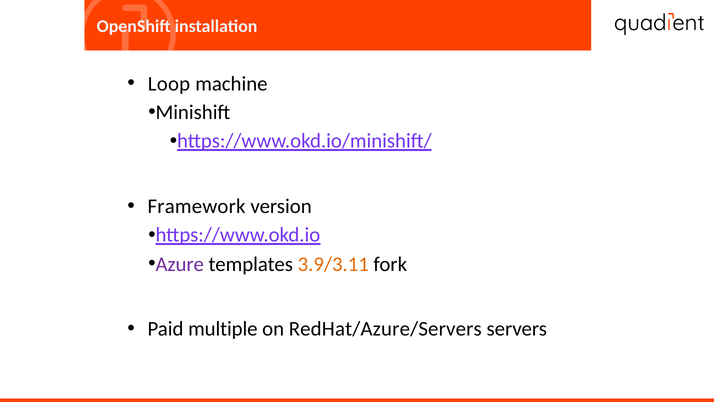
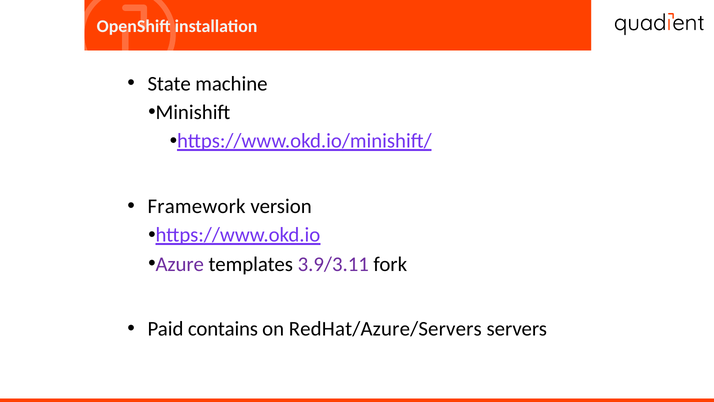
Loop: Loop -> State
3.9/3.11 colour: orange -> purple
multiple: multiple -> contains
